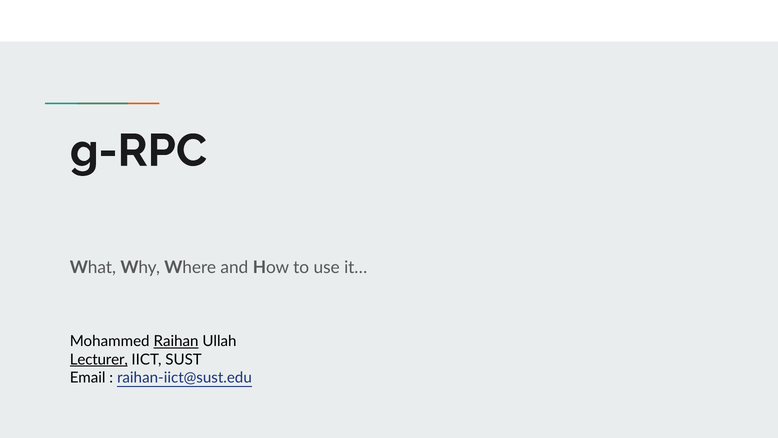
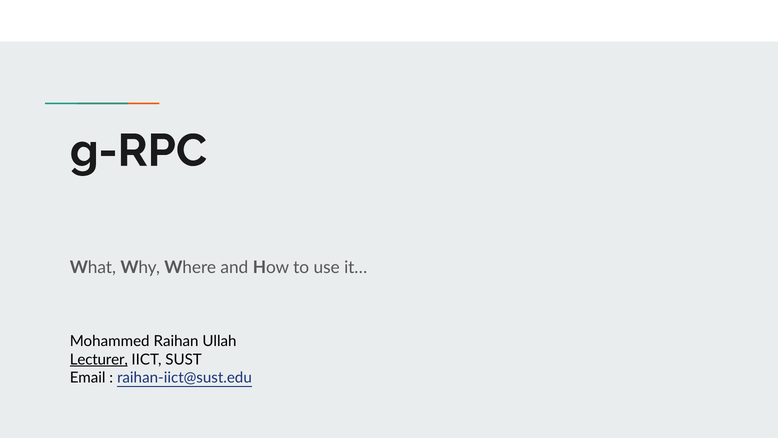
Raihan underline: present -> none
